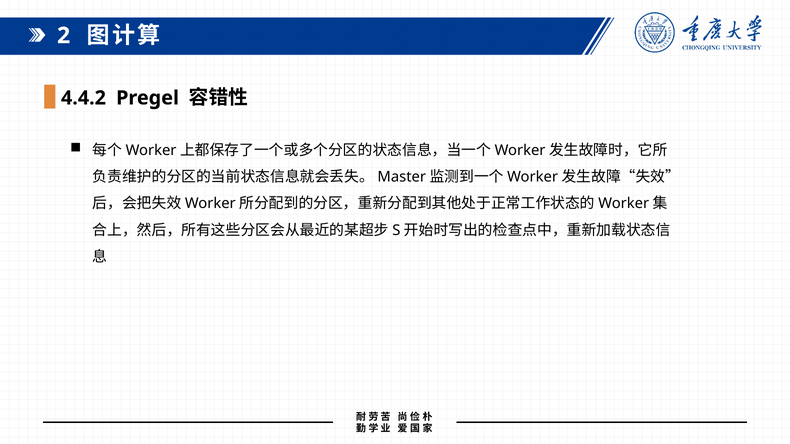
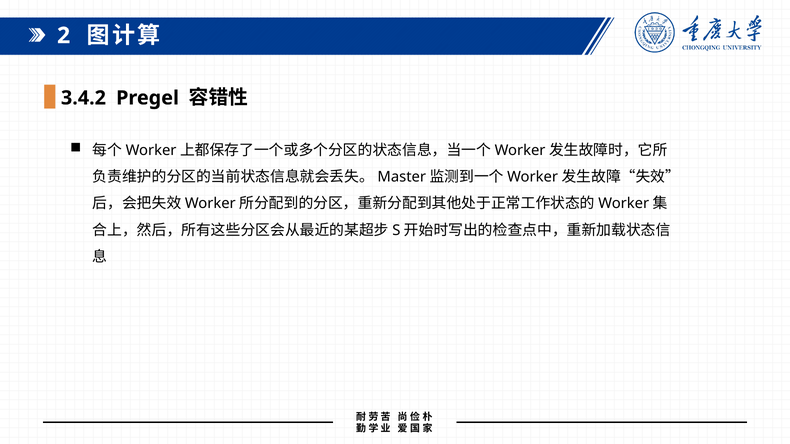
4.4.2: 4.4.2 -> 3.4.2
